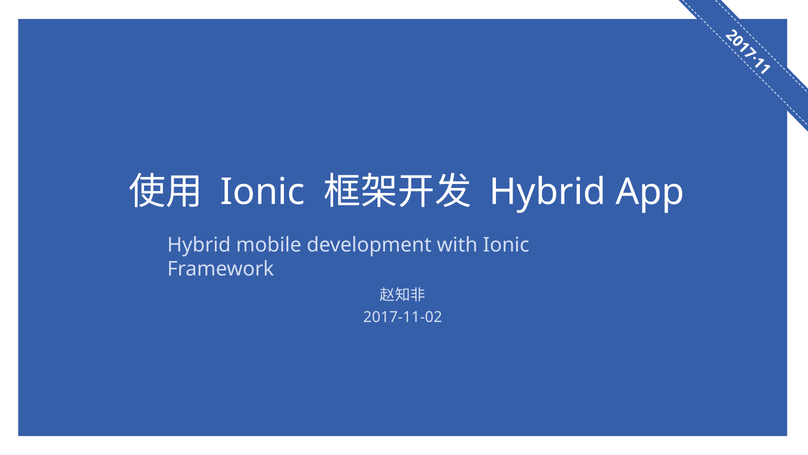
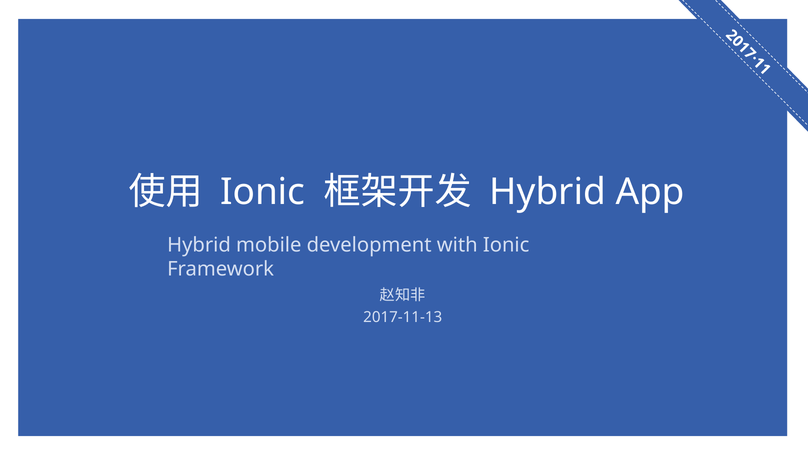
2017-11-02: 2017-11-02 -> 2017-11-13
